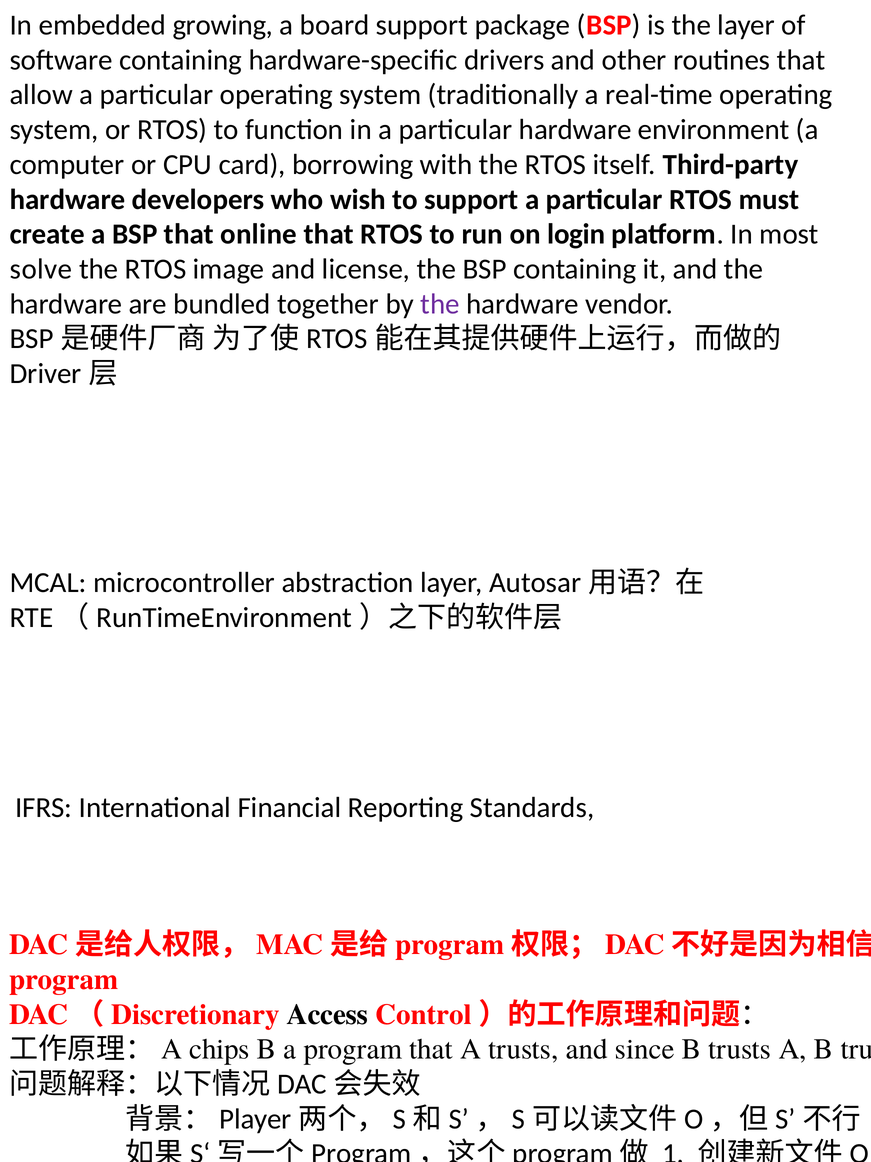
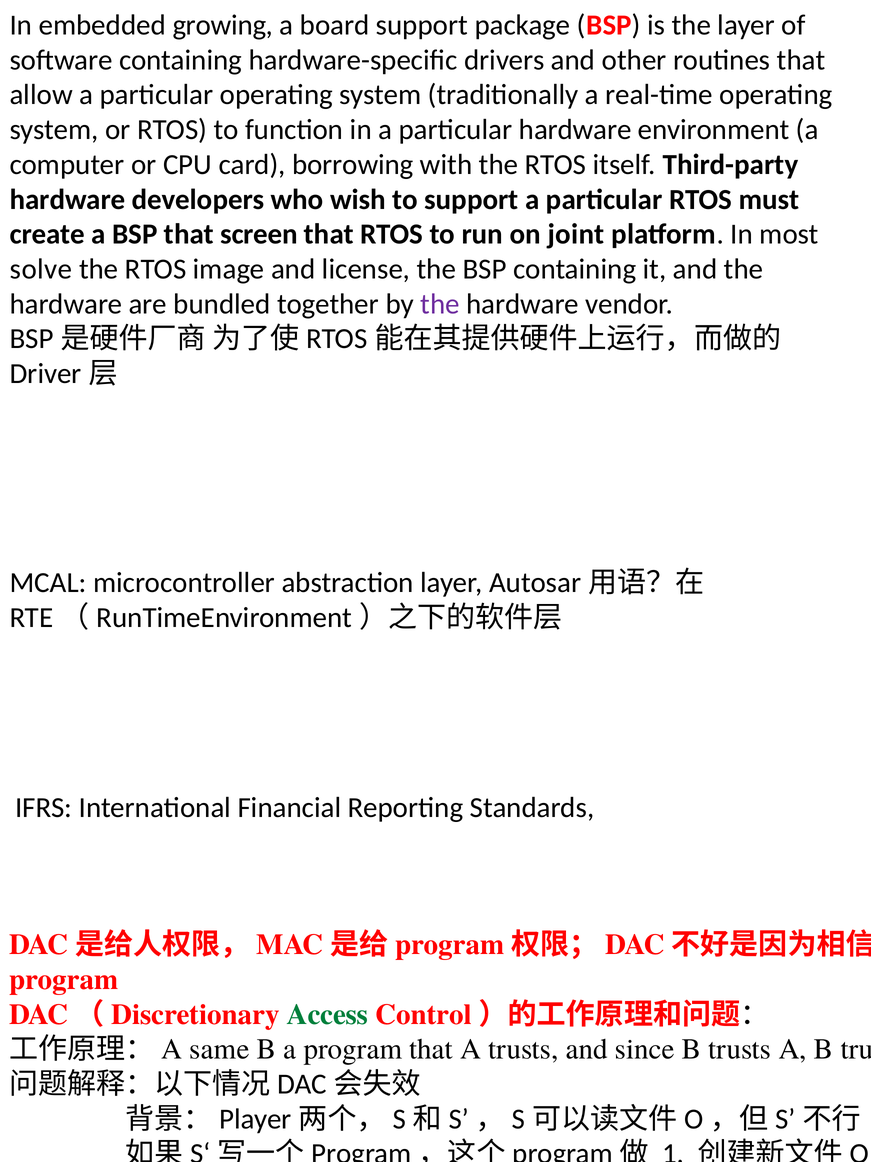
online: online -> screen
login: login -> joint
Access colour: black -> green
chips: chips -> same
